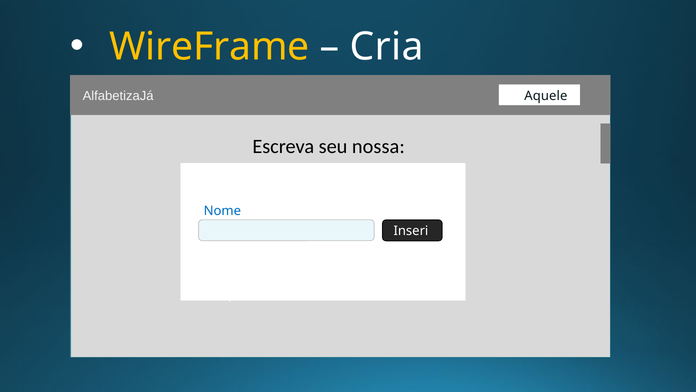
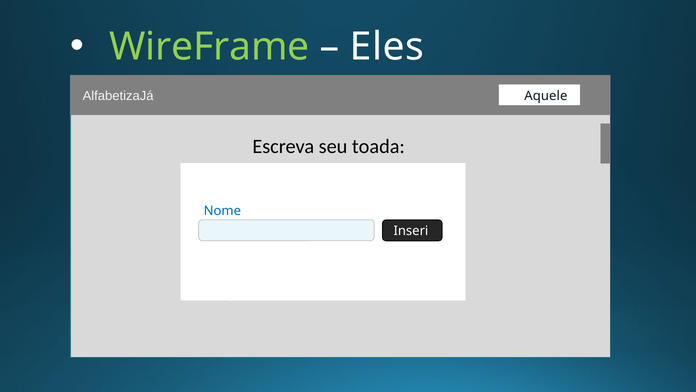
WireFrame colour: yellow -> light green
Cria: Cria -> Eles
nossa: nossa -> toada
